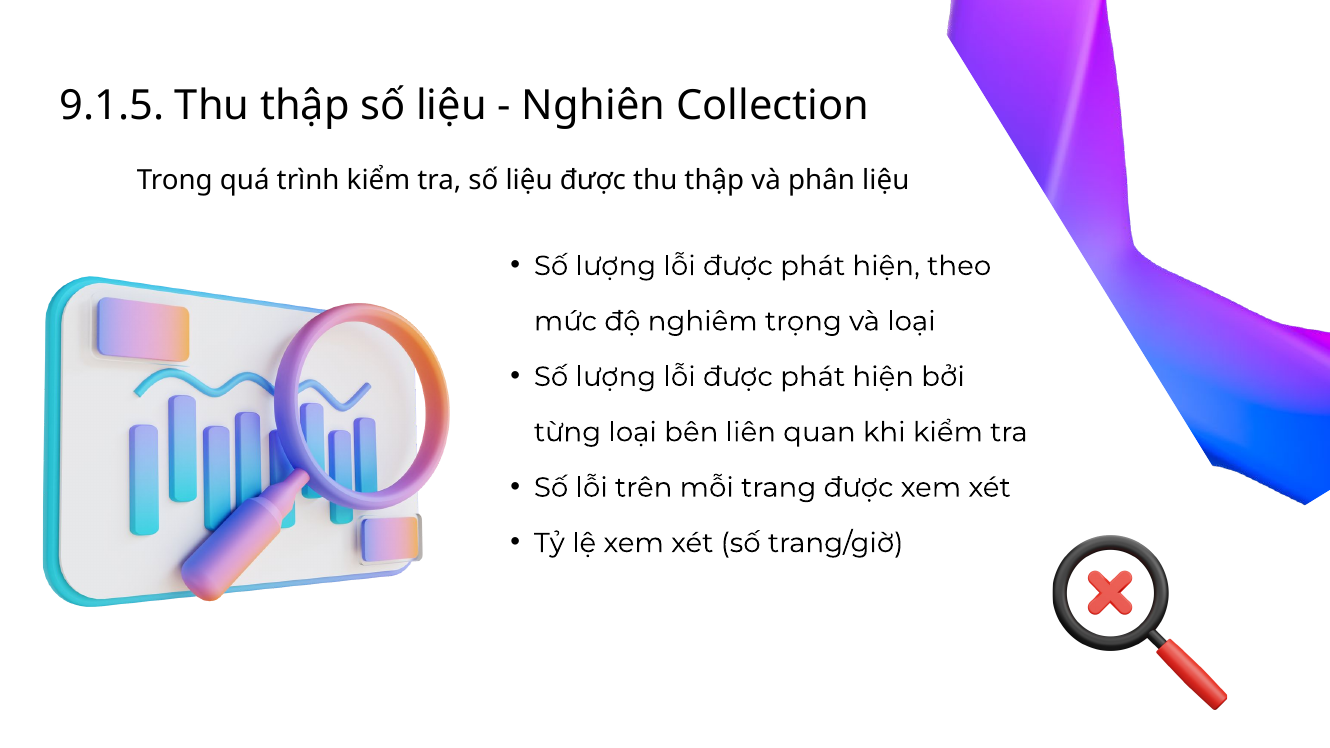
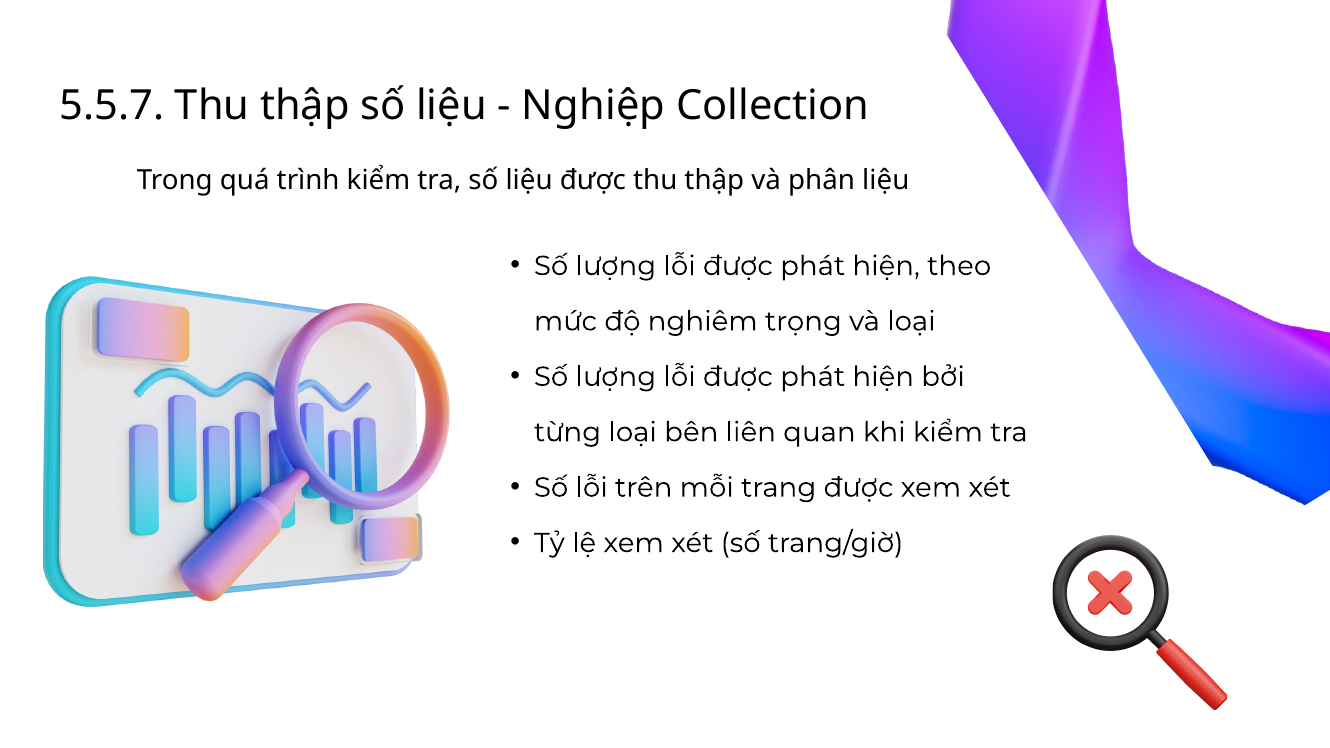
9.1.5: 9.1.5 -> 5.5.7
Nghiên: Nghiên -> Nghiệp
